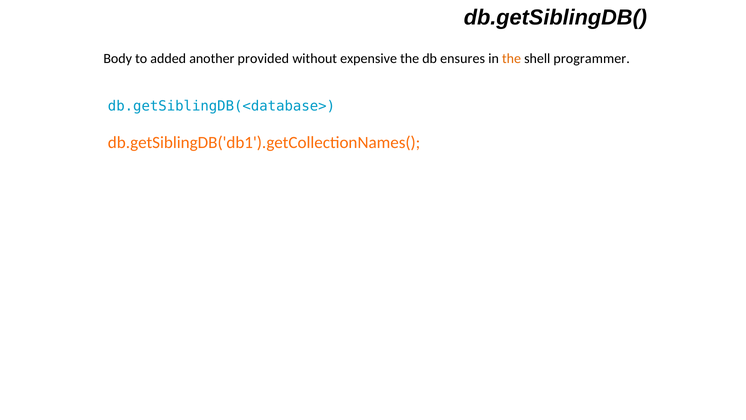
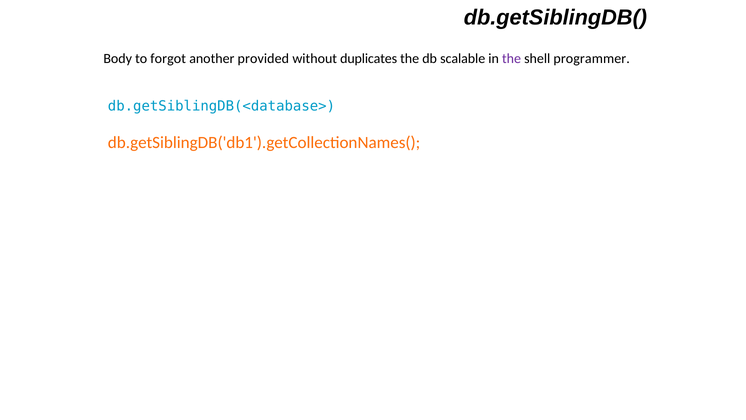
added: added -> forgot
expensive: expensive -> duplicates
ensures: ensures -> scalable
the at (512, 59) colour: orange -> purple
